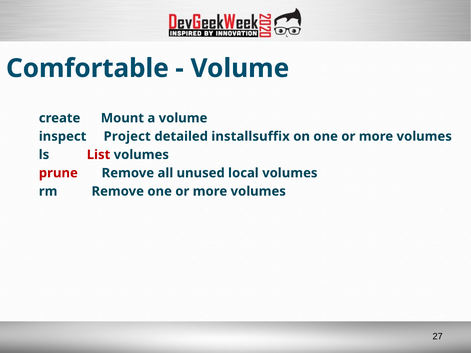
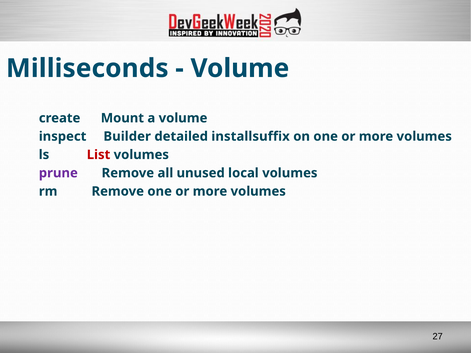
Comfortable: Comfortable -> Milliseconds
Project: Project -> Builder
prune colour: red -> purple
